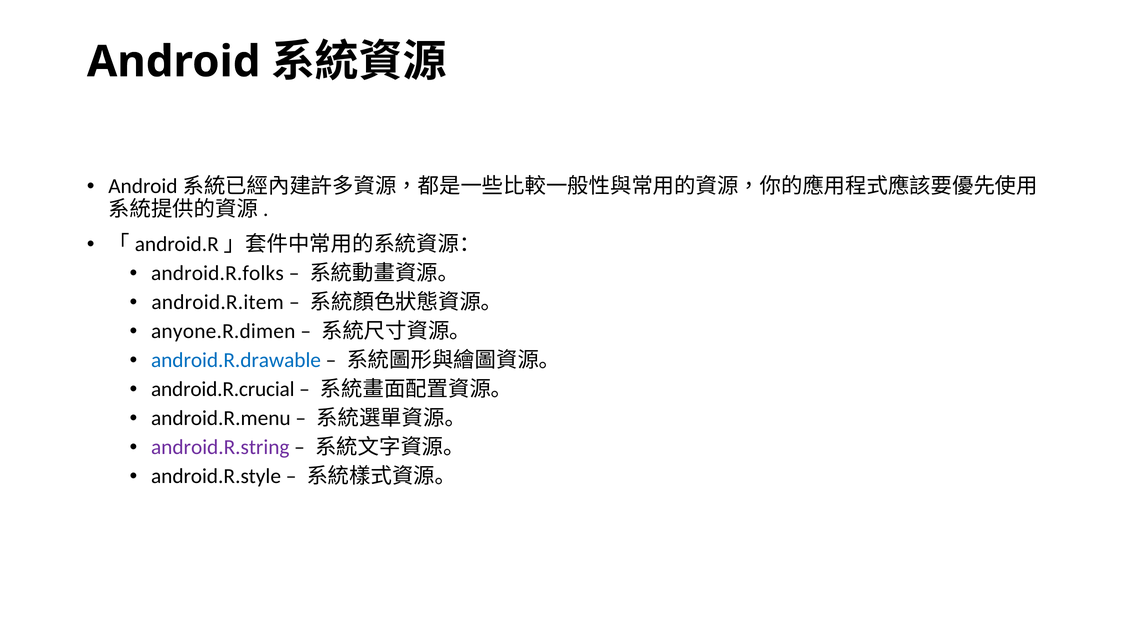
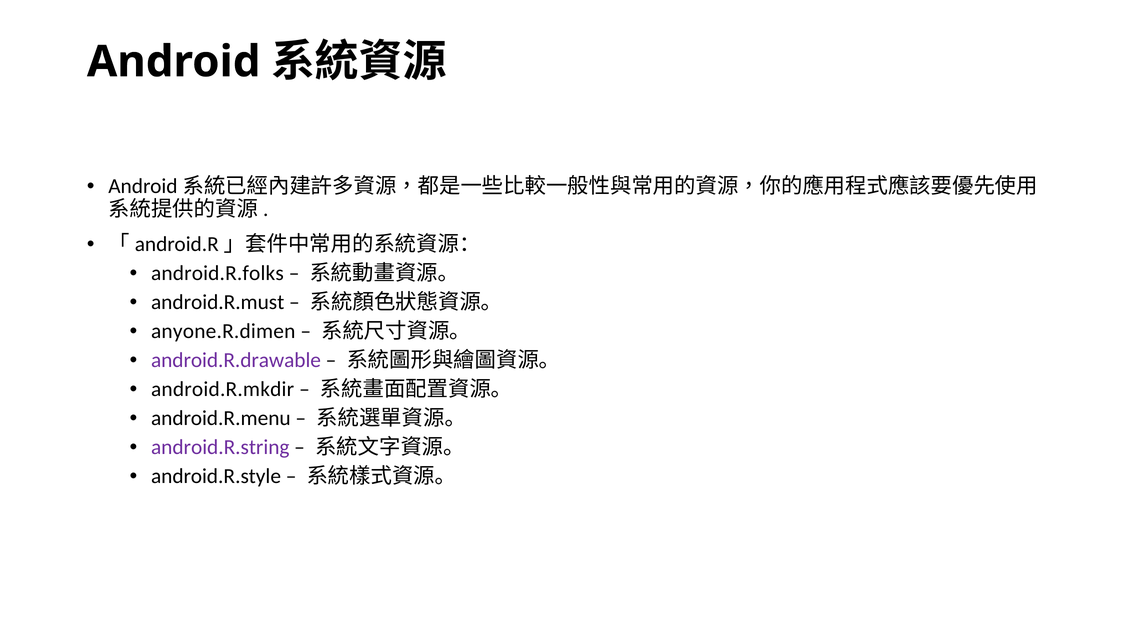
android.R.item: android.R.item -> android.R.must
android.R.drawable colour: blue -> purple
android.R.crucial: android.R.crucial -> android.R.mkdir
